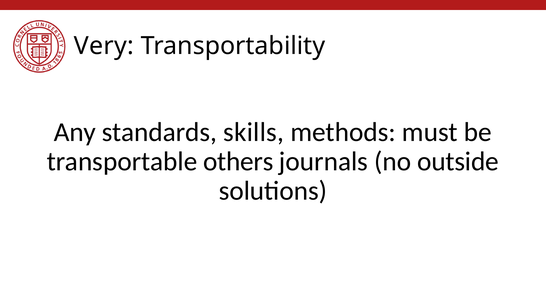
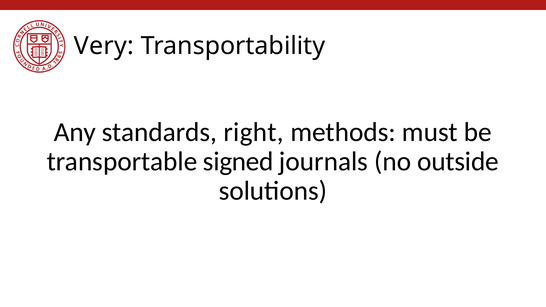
skills: skills -> right
others: others -> signed
